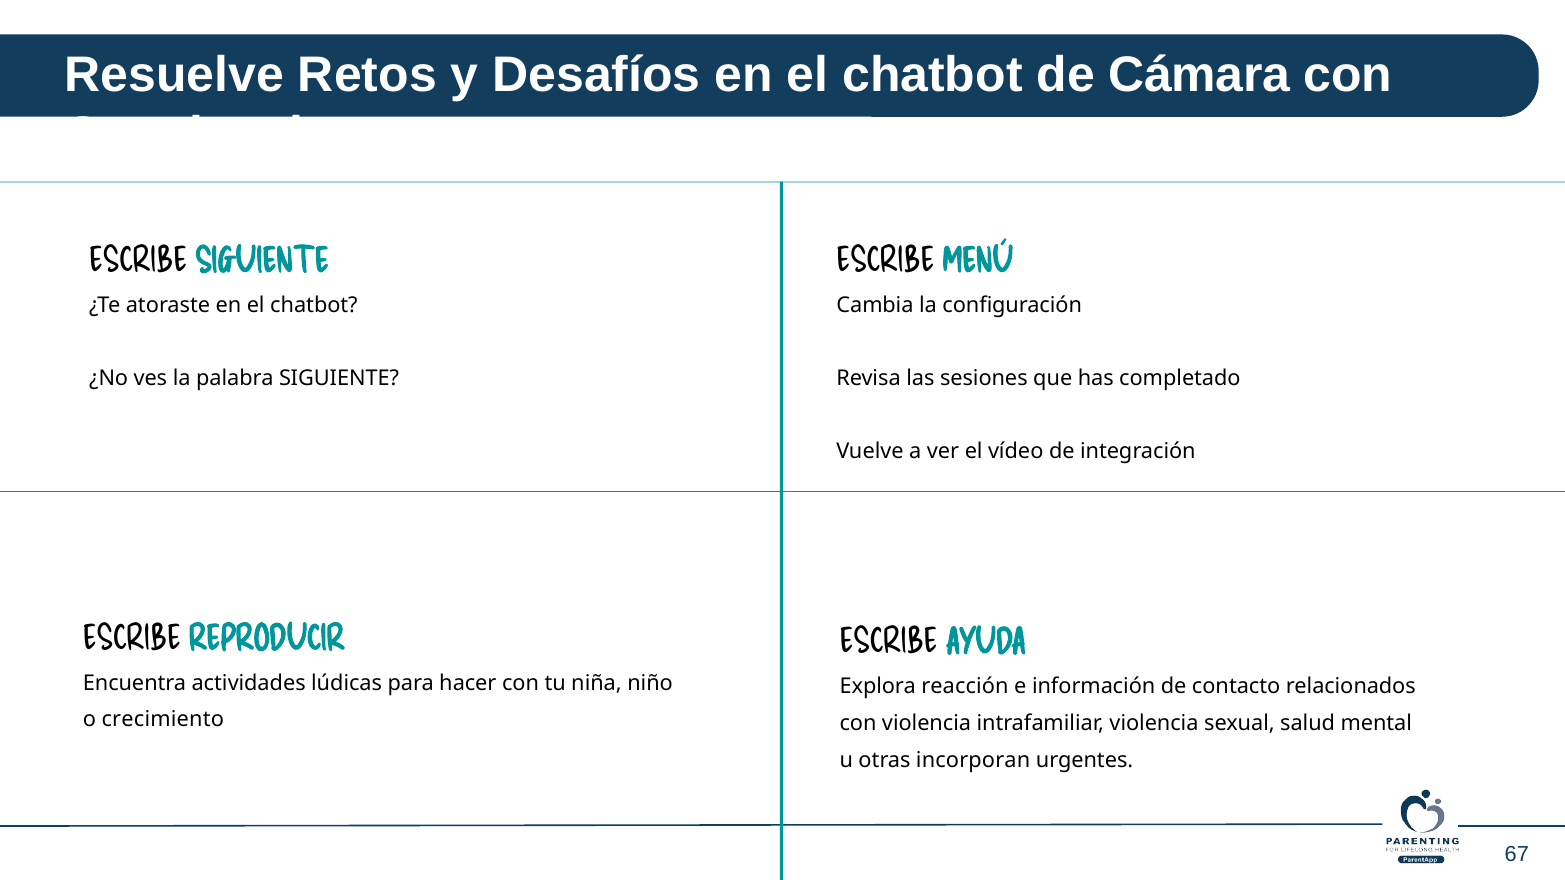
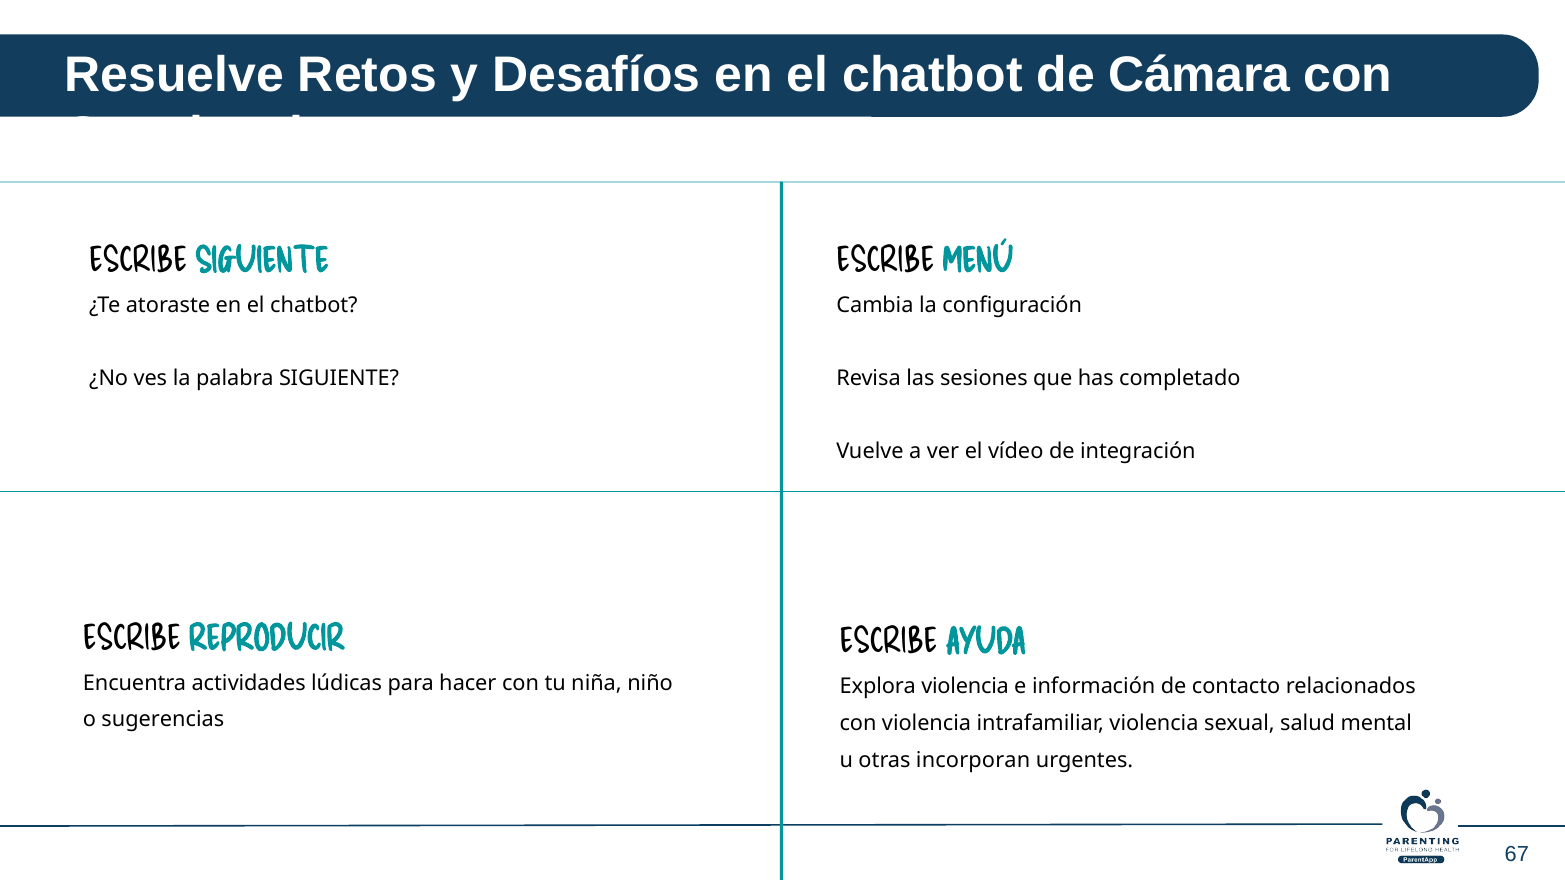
Explora reacción: reacción -> violencia
crecimiento: crecimiento -> sugerencias
